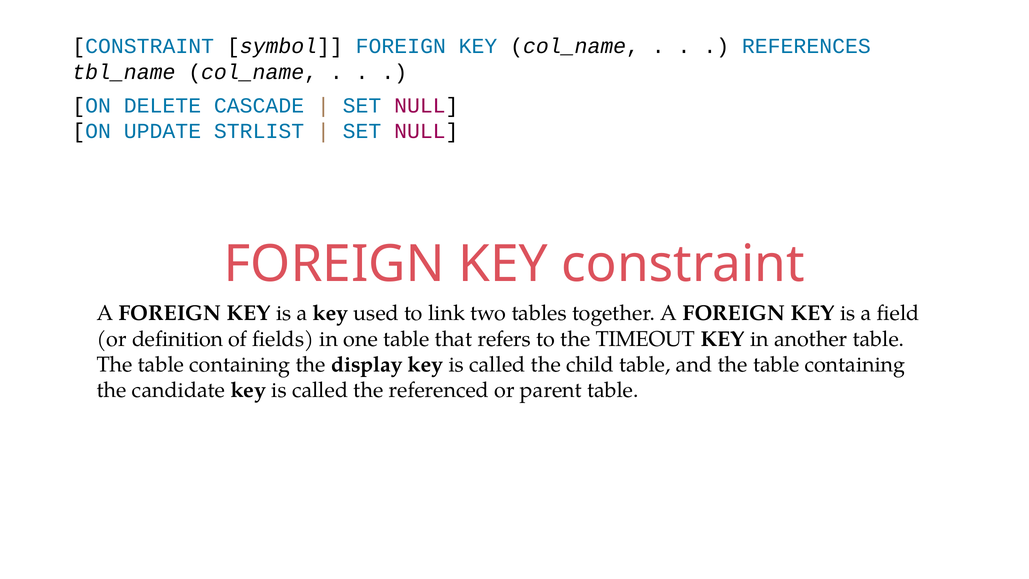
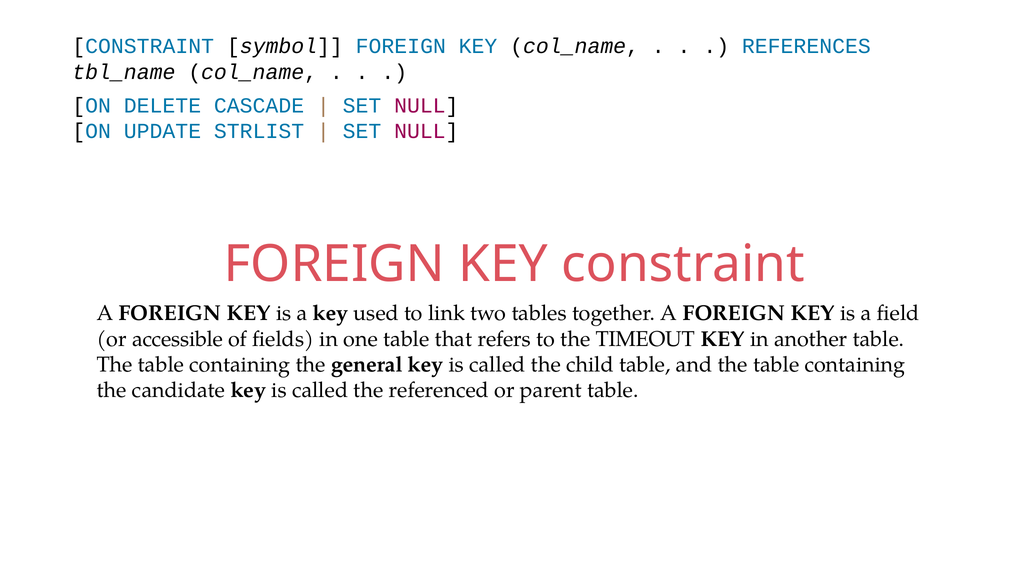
definition: definition -> accessible
display: display -> general
